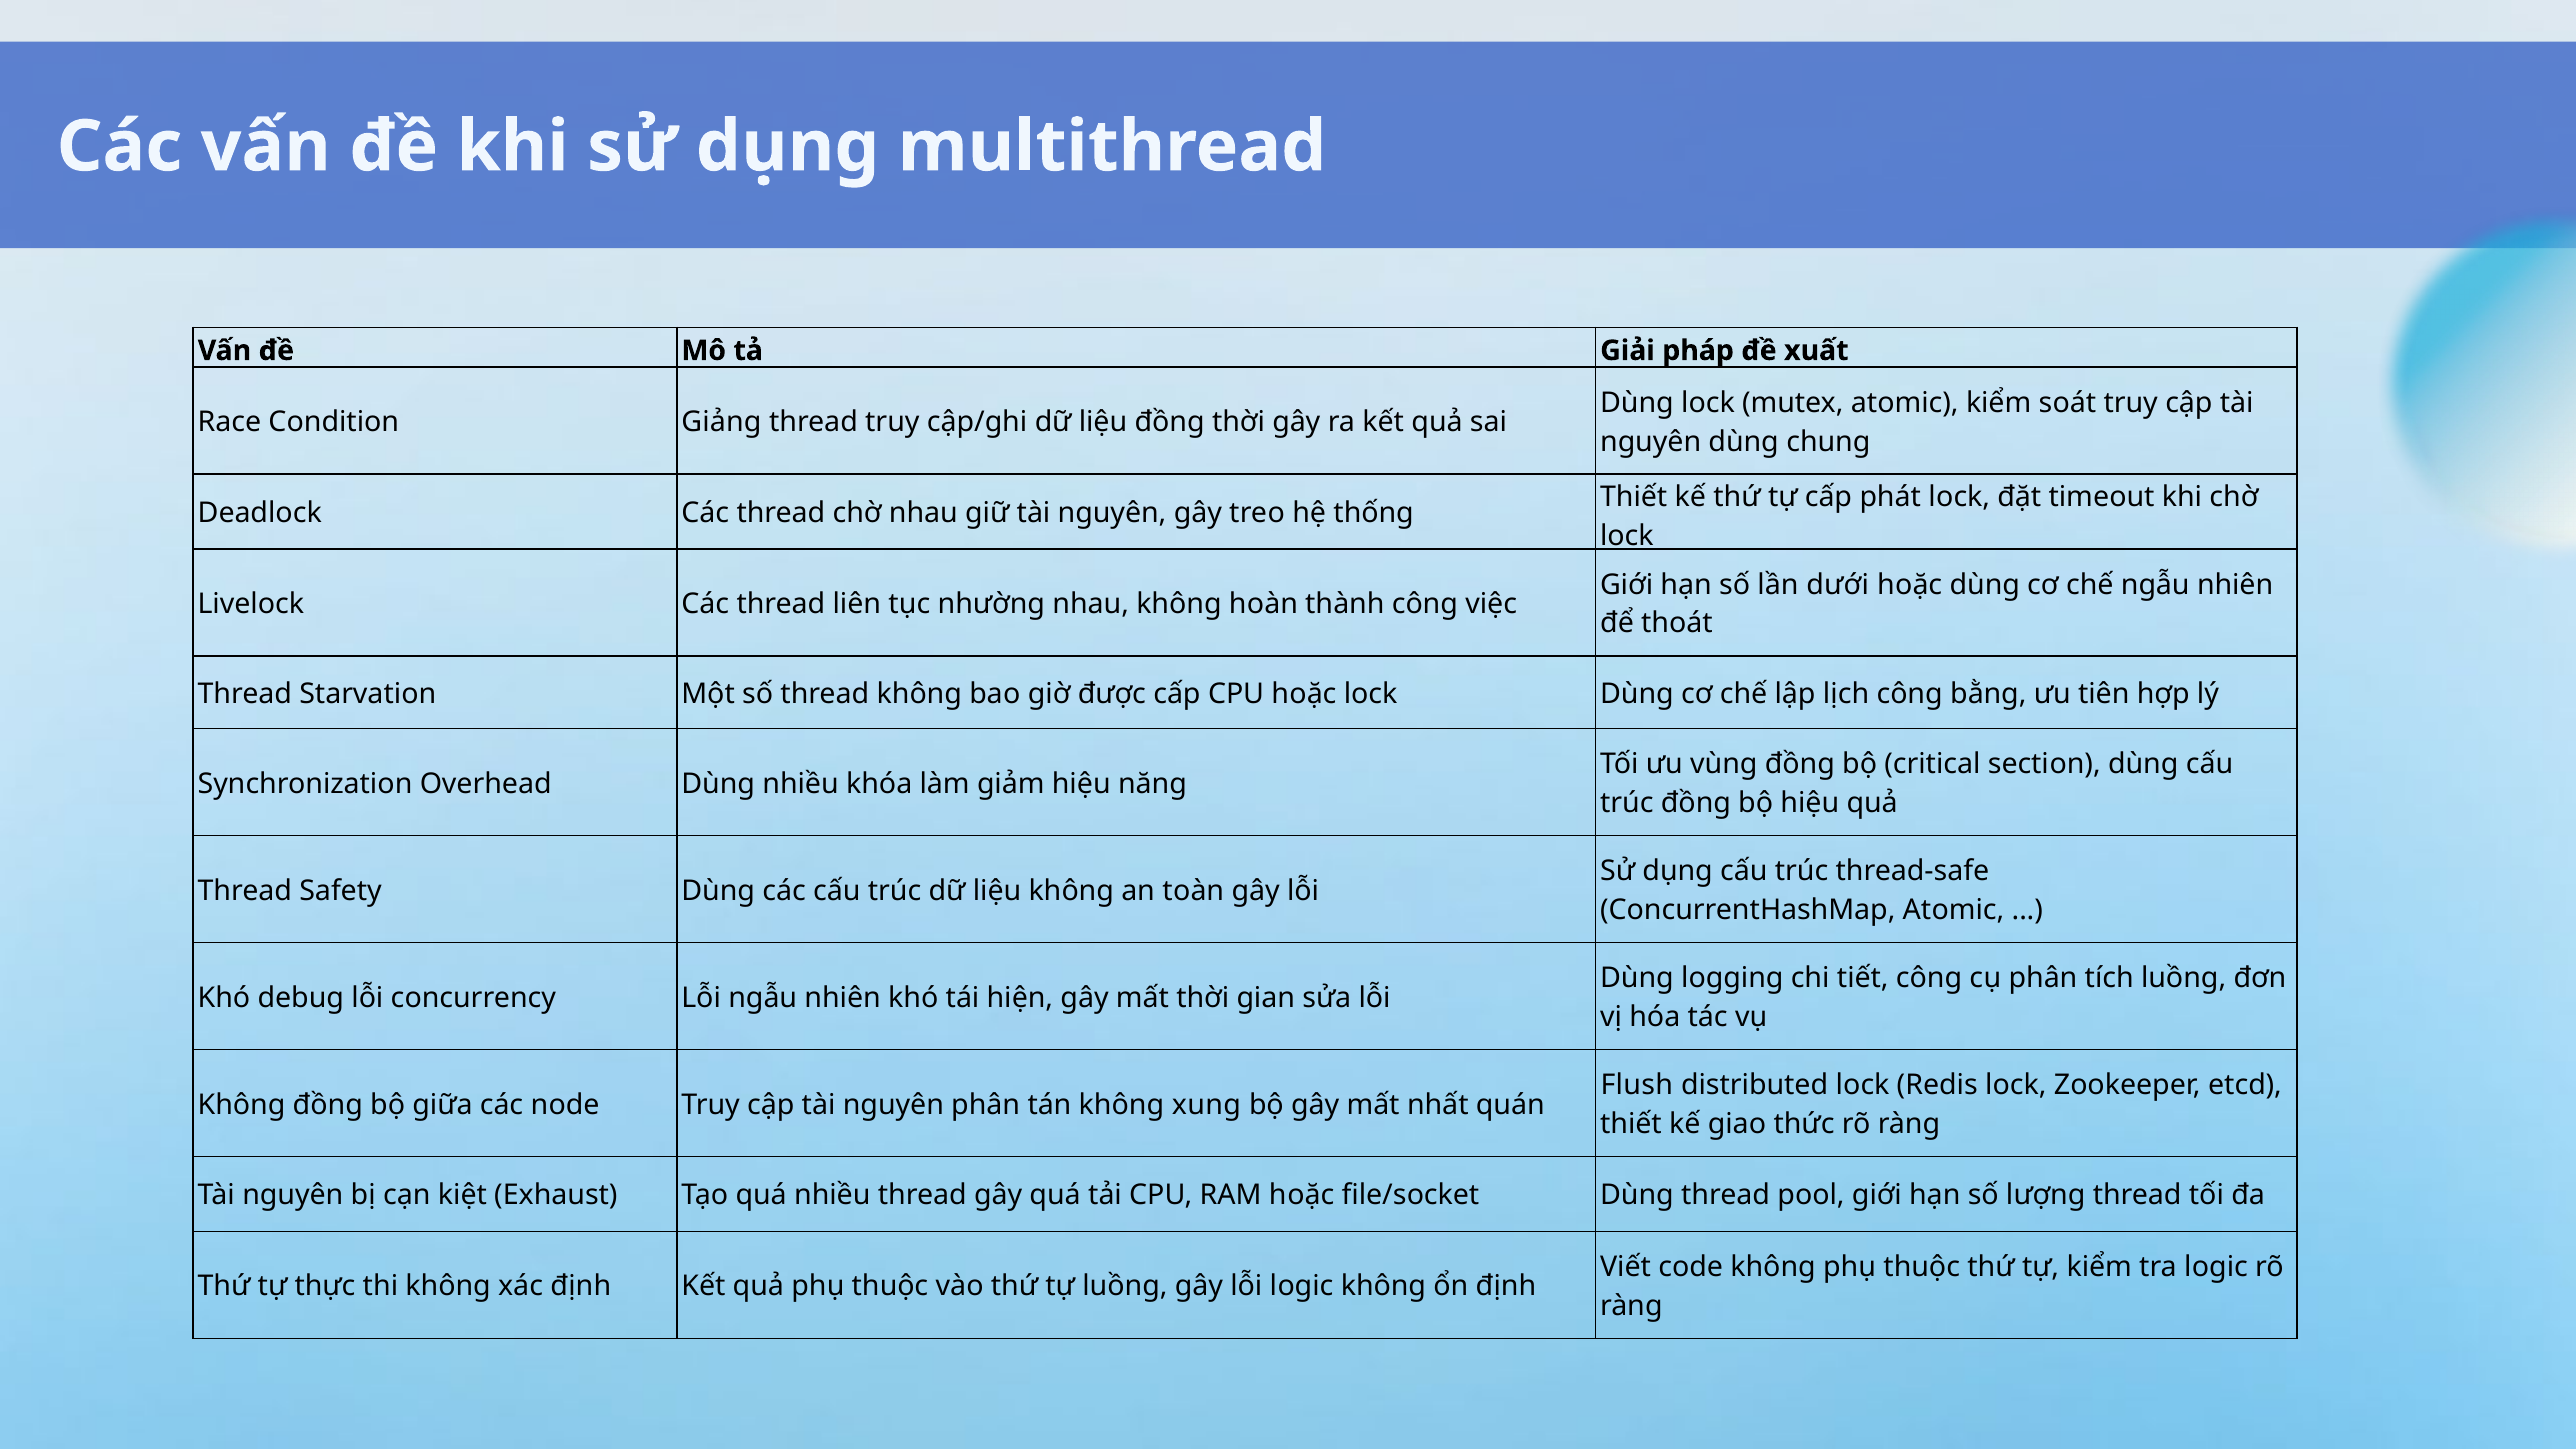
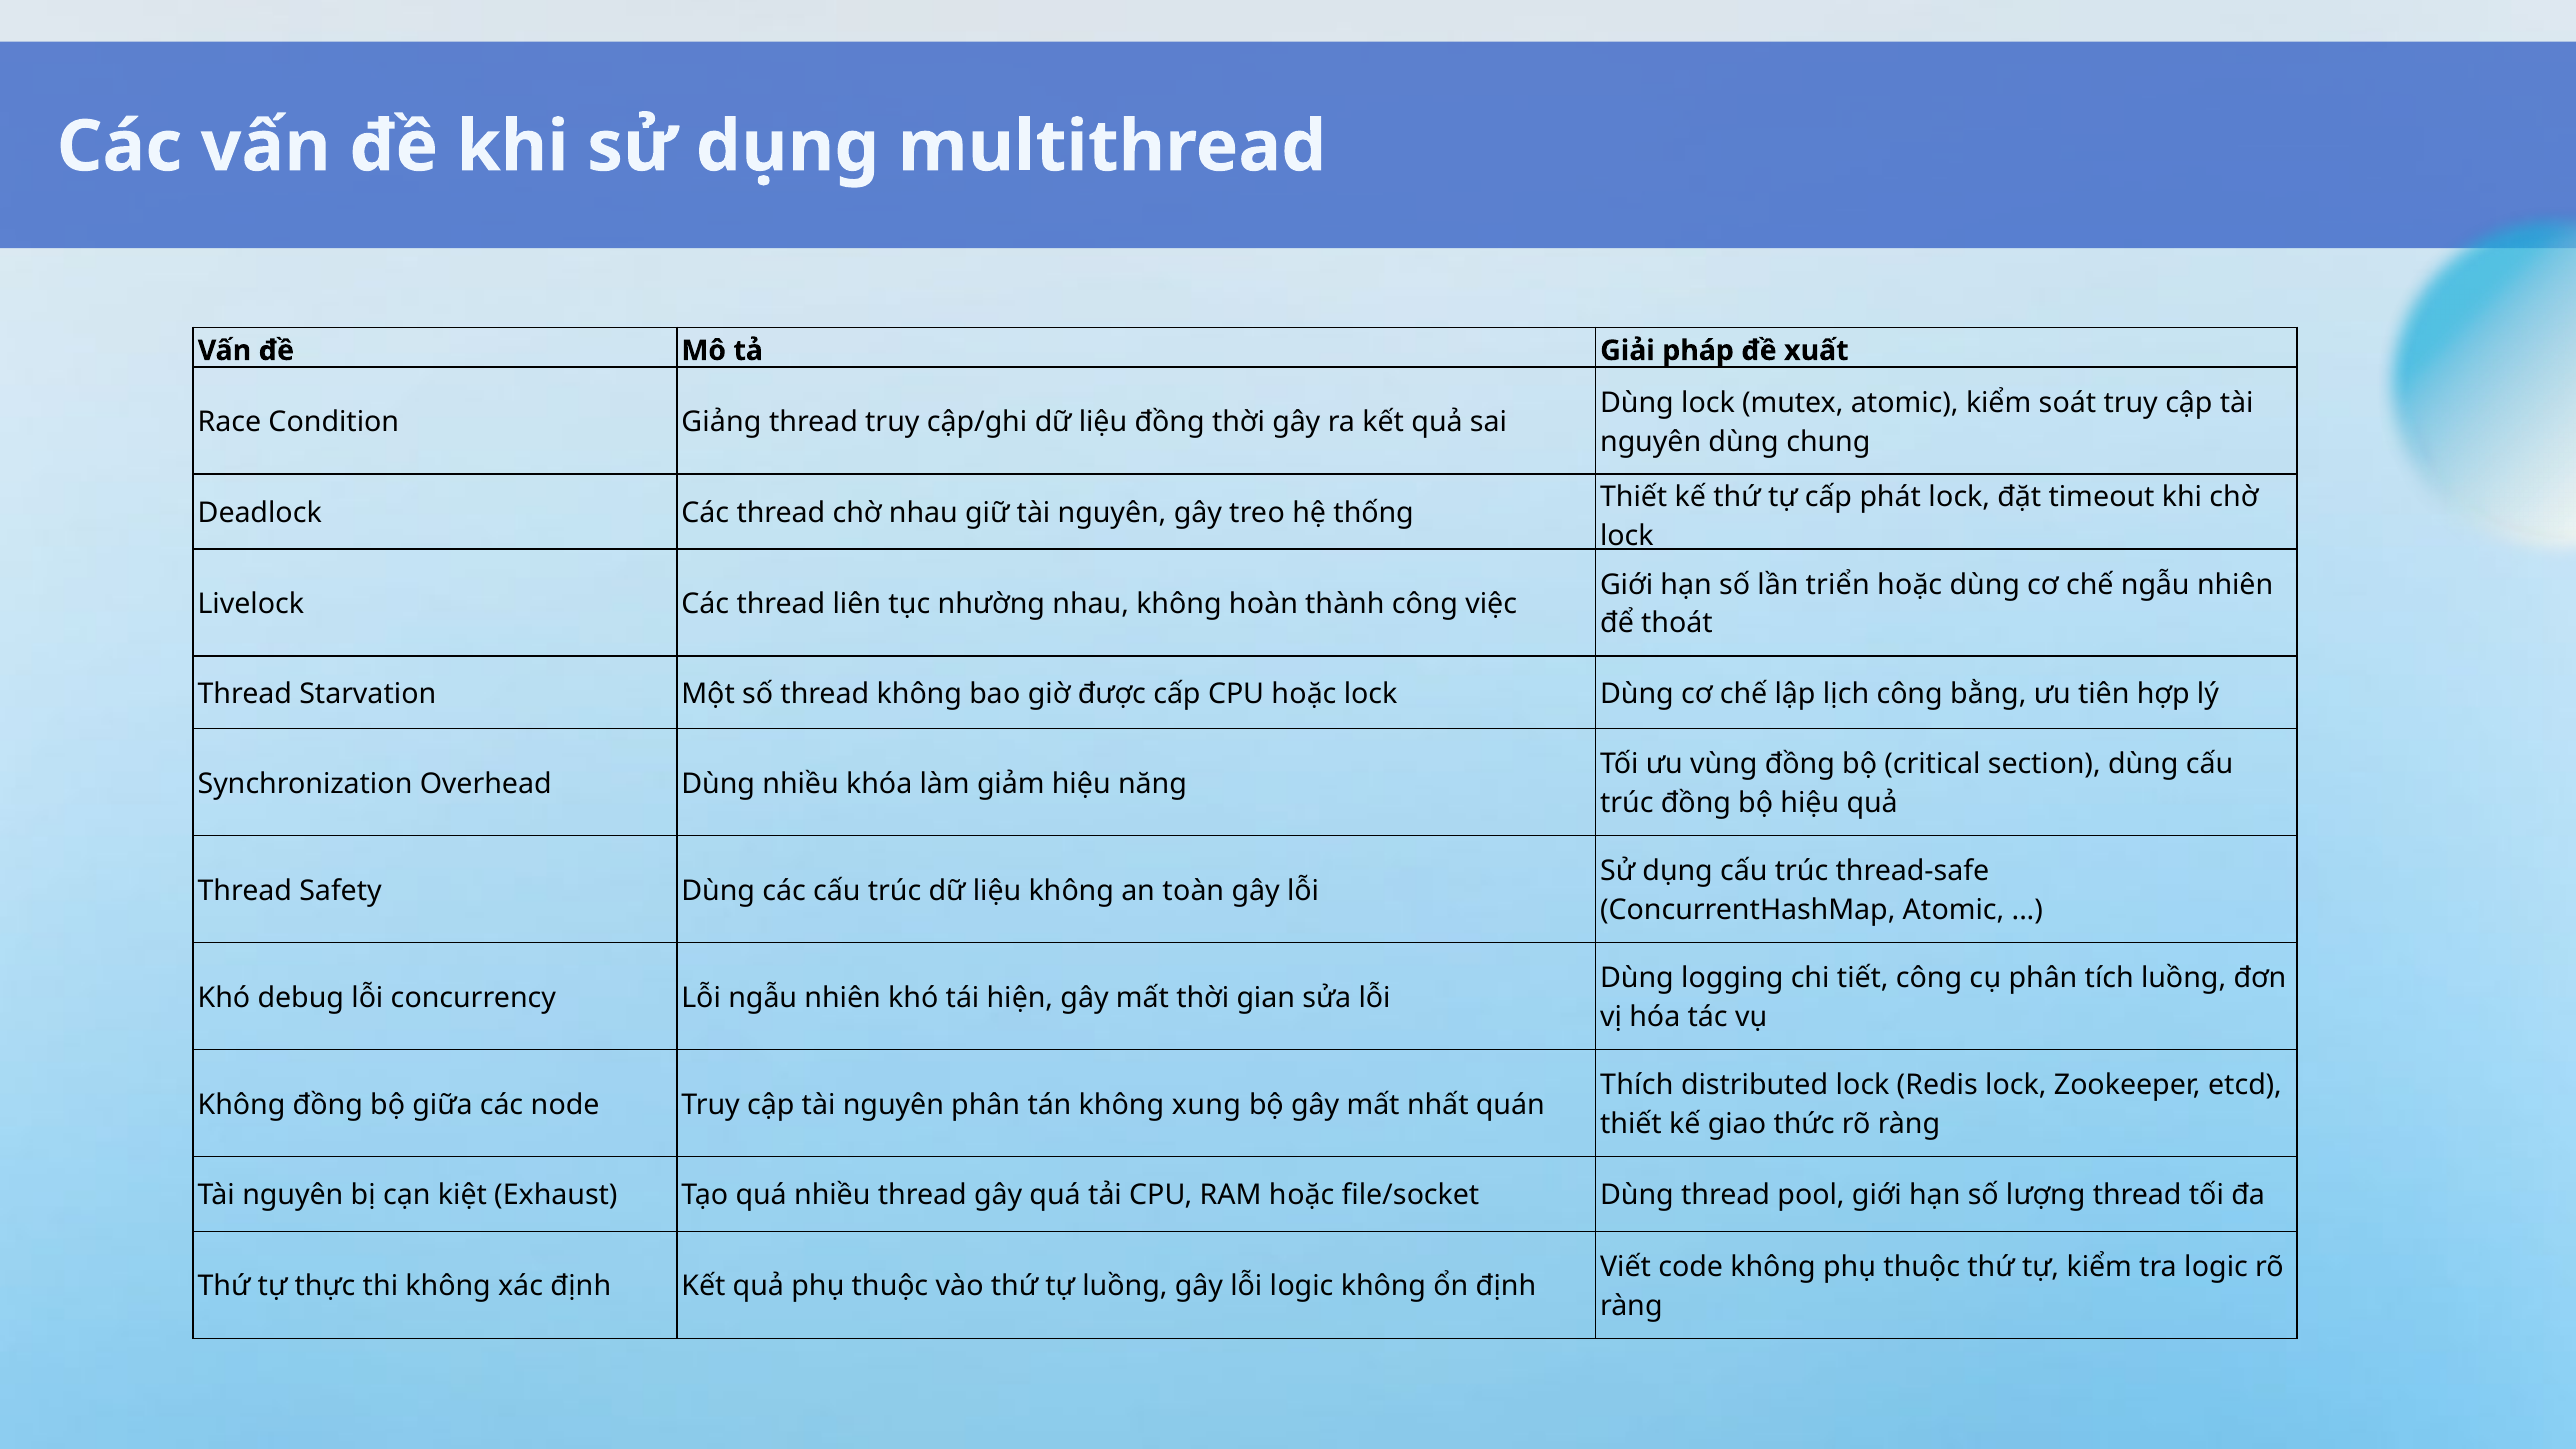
dưới: dưới -> triển
Flush: Flush -> Thích
